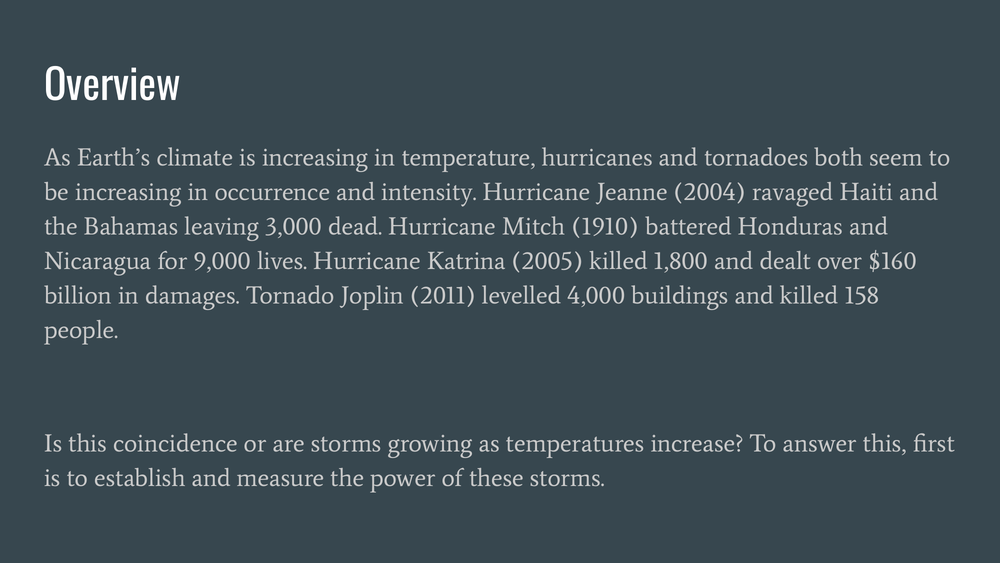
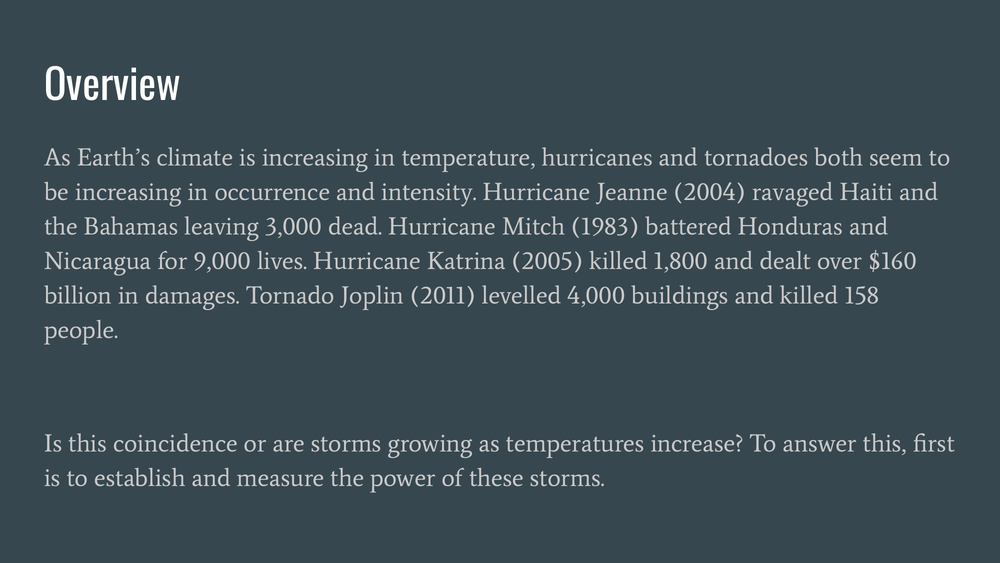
1910: 1910 -> 1983
